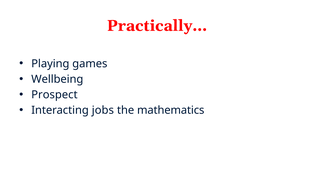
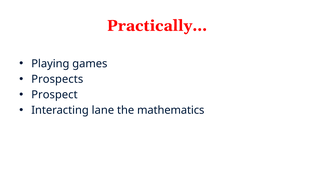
Wellbeing: Wellbeing -> Prospects
jobs: jobs -> lane
